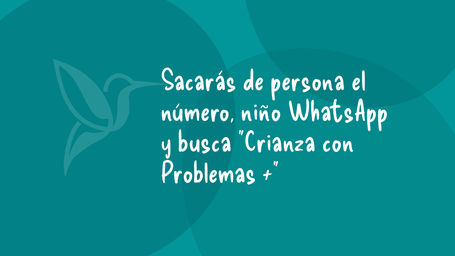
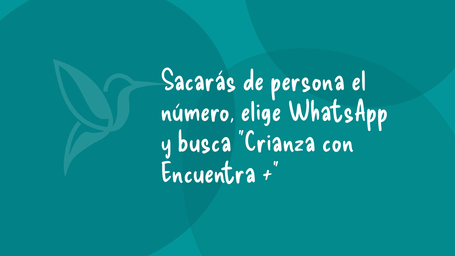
niño: niño -> elige
Problemas: Problemas -> Encuentra
